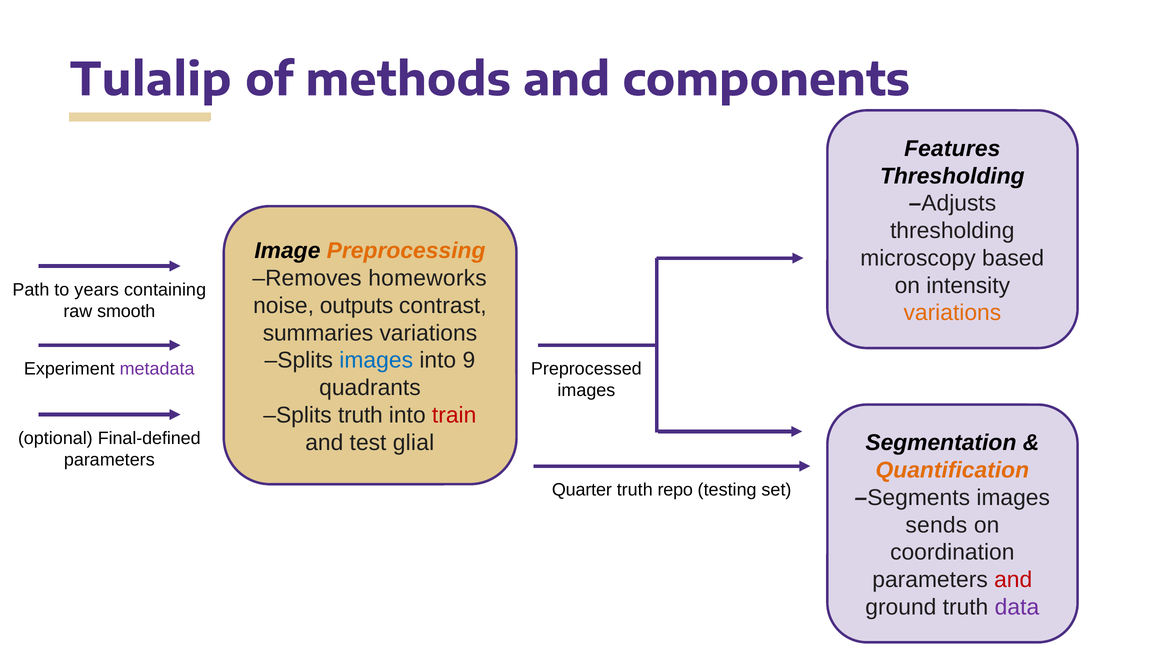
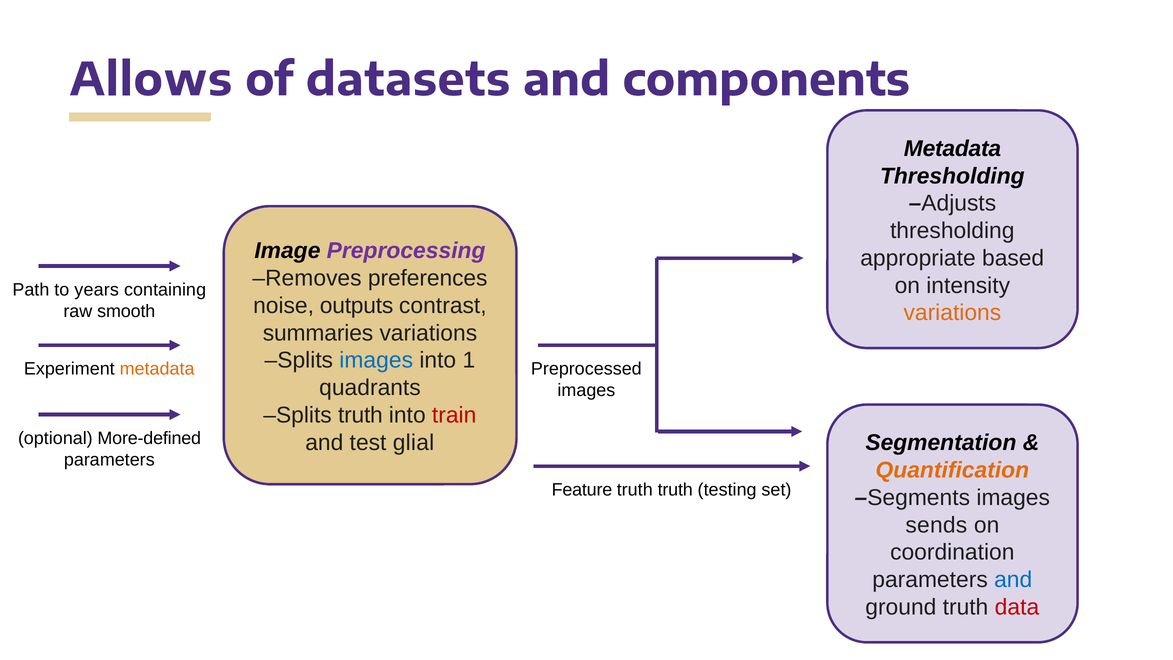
Tulalip: Tulalip -> Allows
methods: methods -> datasets
Features at (952, 149): Features -> Metadata
Preprocessing colour: orange -> purple
microscopy: microscopy -> appropriate
homeworks: homeworks -> preferences
9: 9 -> 1
metadata at (157, 369) colour: purple -> orange
Final-defined: Final-defined -> More-defined
Quarter: Quarter -> Feature
truth repo: repo -> truth
and at (1013, 580) colour: red -> blue
data colour: purple -> red
